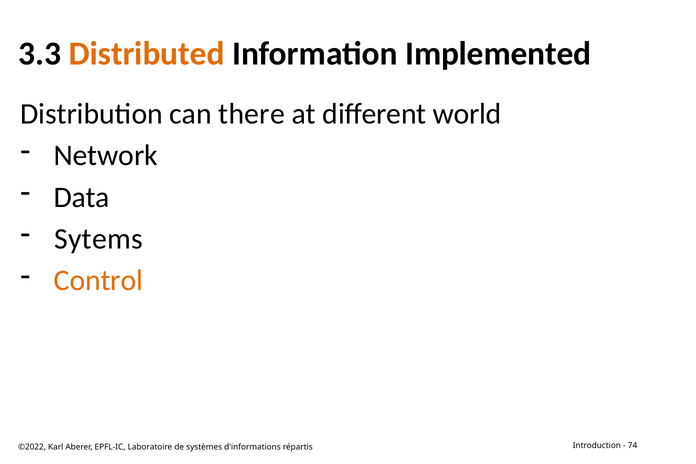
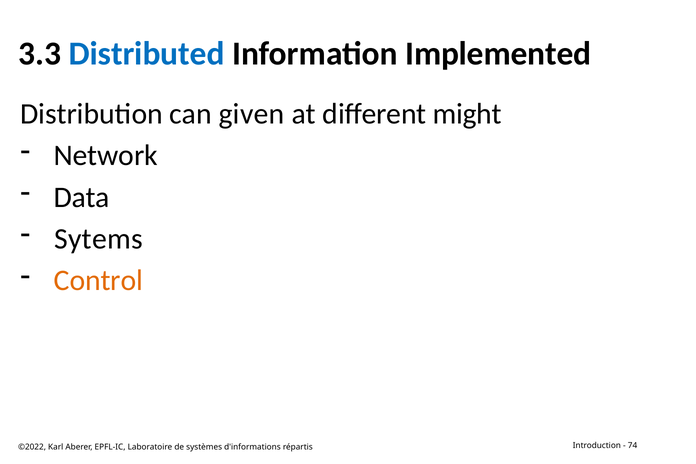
Distributed colour: orange -> blue
there: there -> given
world: world -> might
